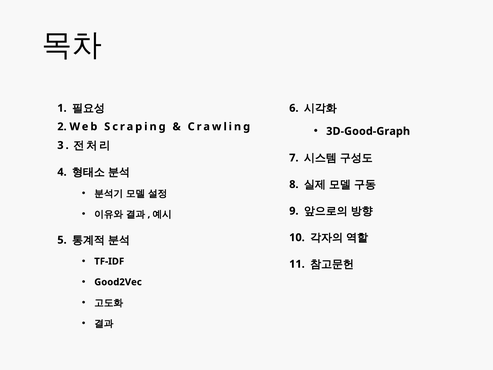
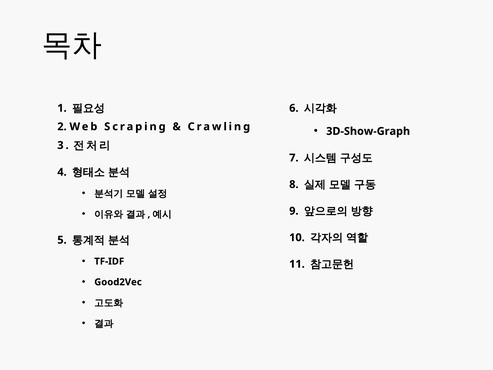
3D-Good-Graph: 3D-Good-Graph -> 3D-Show-Graph
